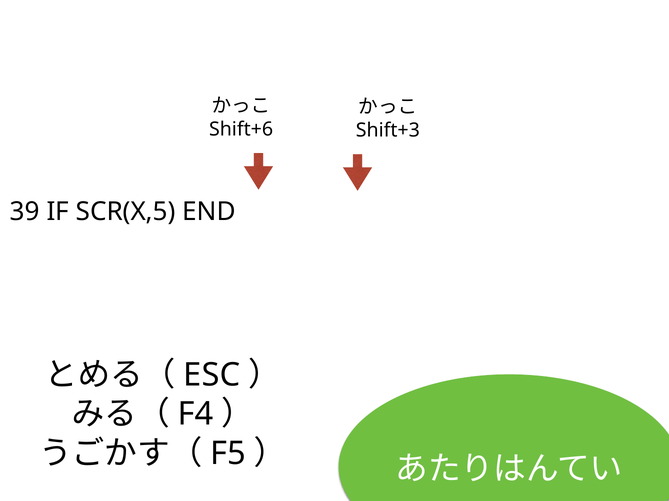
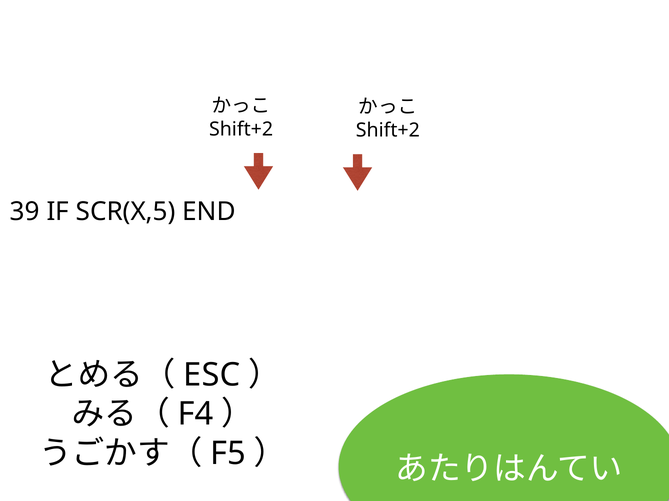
Shift+6 at (241, 130): Shift+6 -> Shift+2
Shift+3 at (388, 131): Shift+3 -> Shift+2
